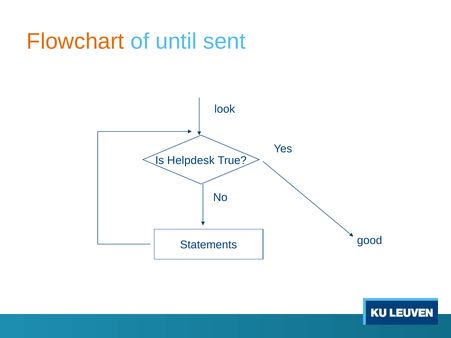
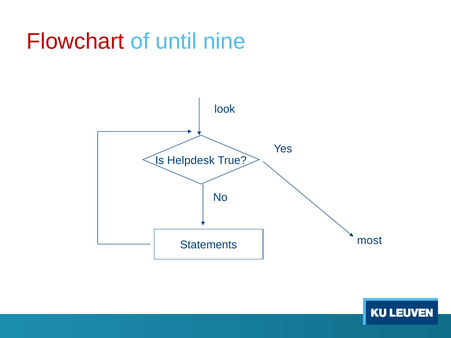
Flowchart colour: orange -> red
sent: sent -> nine
good: good -> most
